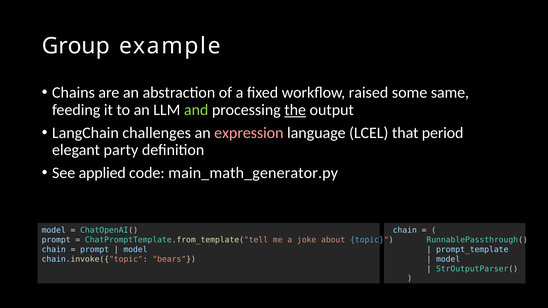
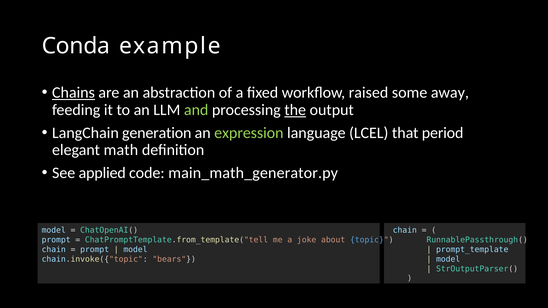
Group: Group -> Conda
Chains underline: none -> present
same: same -> away
challenges: challenges -> generation
expression colour: pink -> light green
party: party -> math
